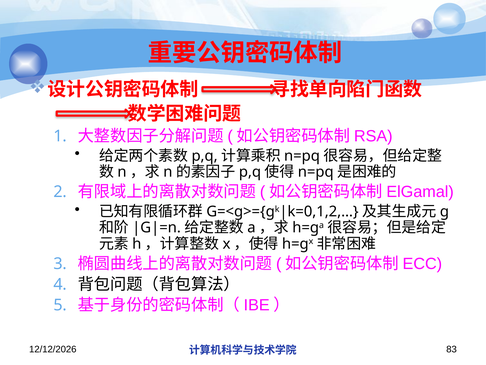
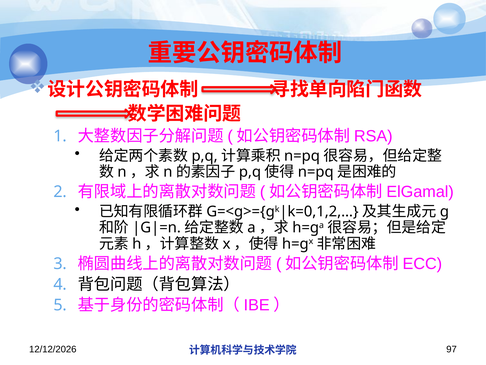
83: 83 -> 97
